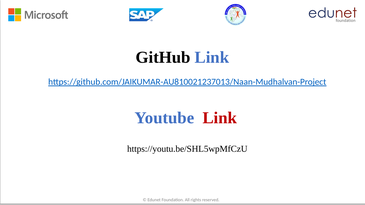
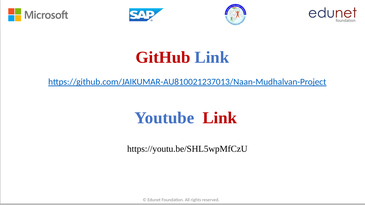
GitHub colour: black -> red
